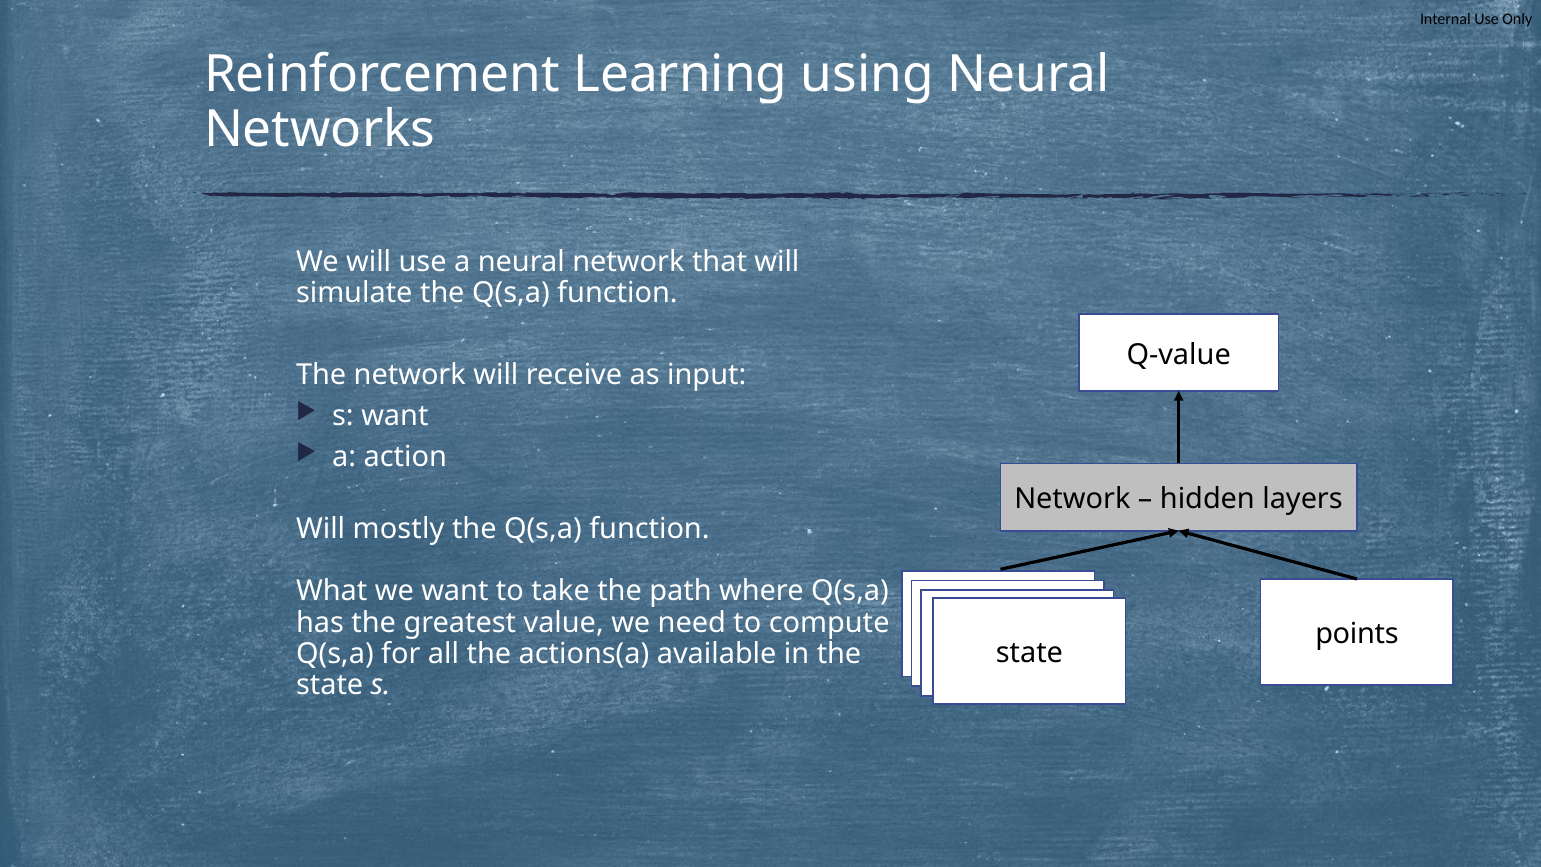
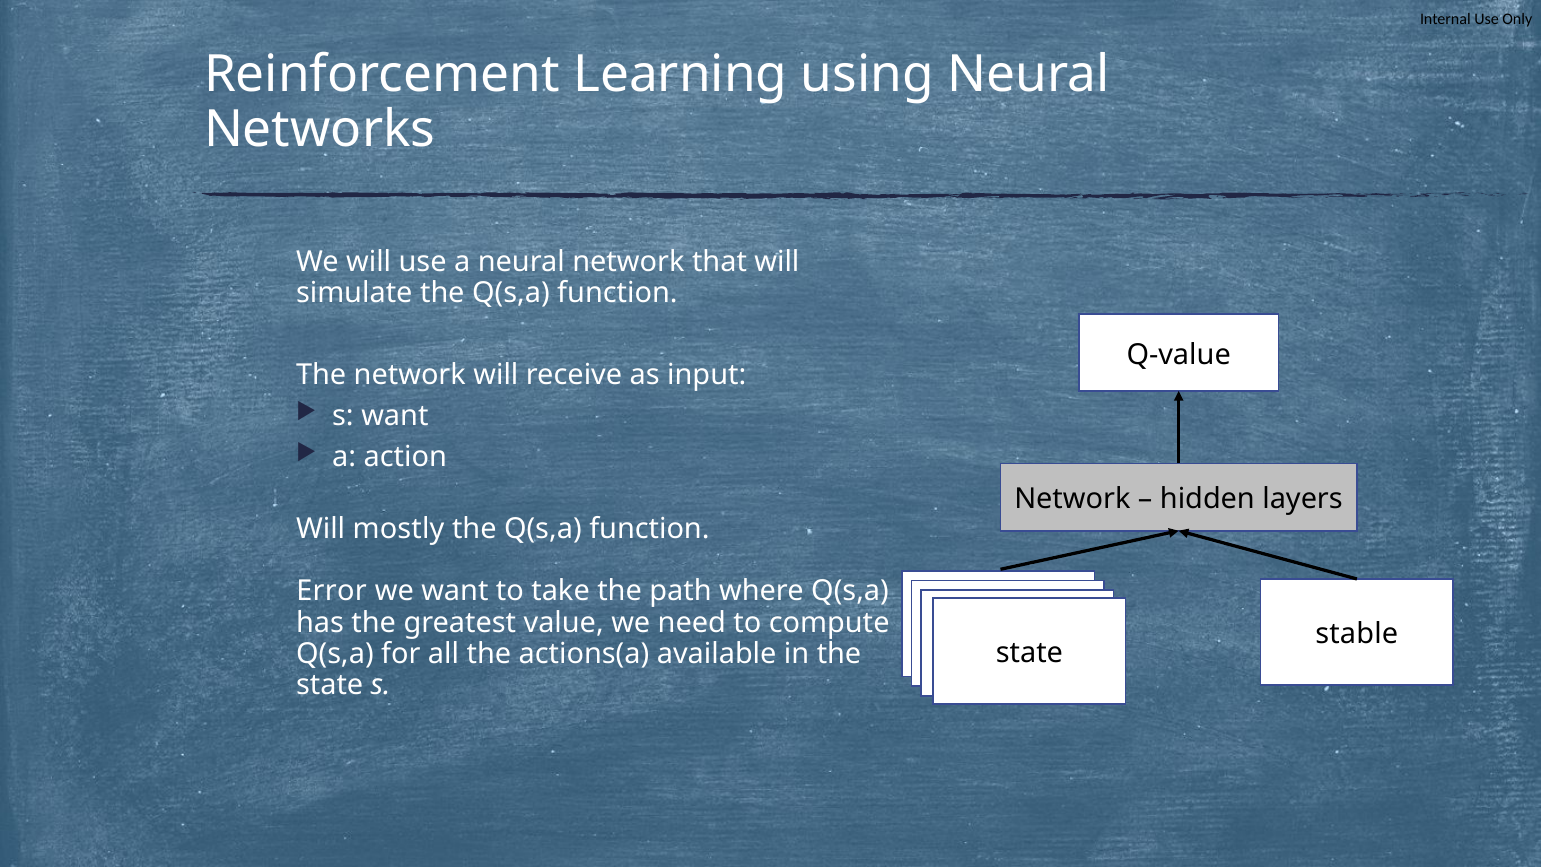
What: What -> Error
points: points -> stable
